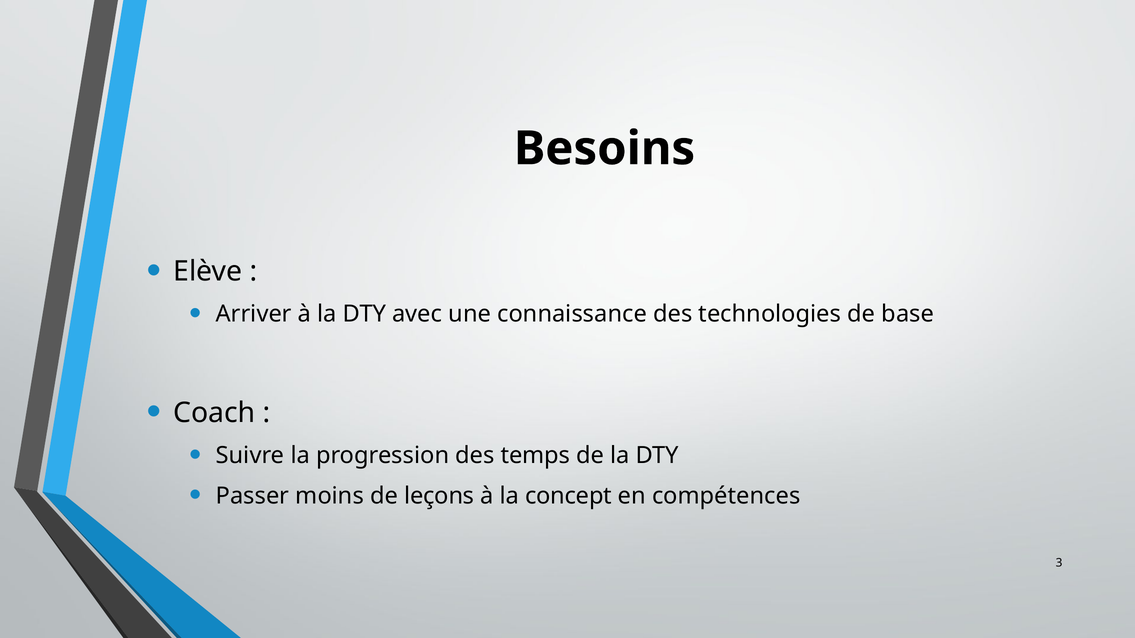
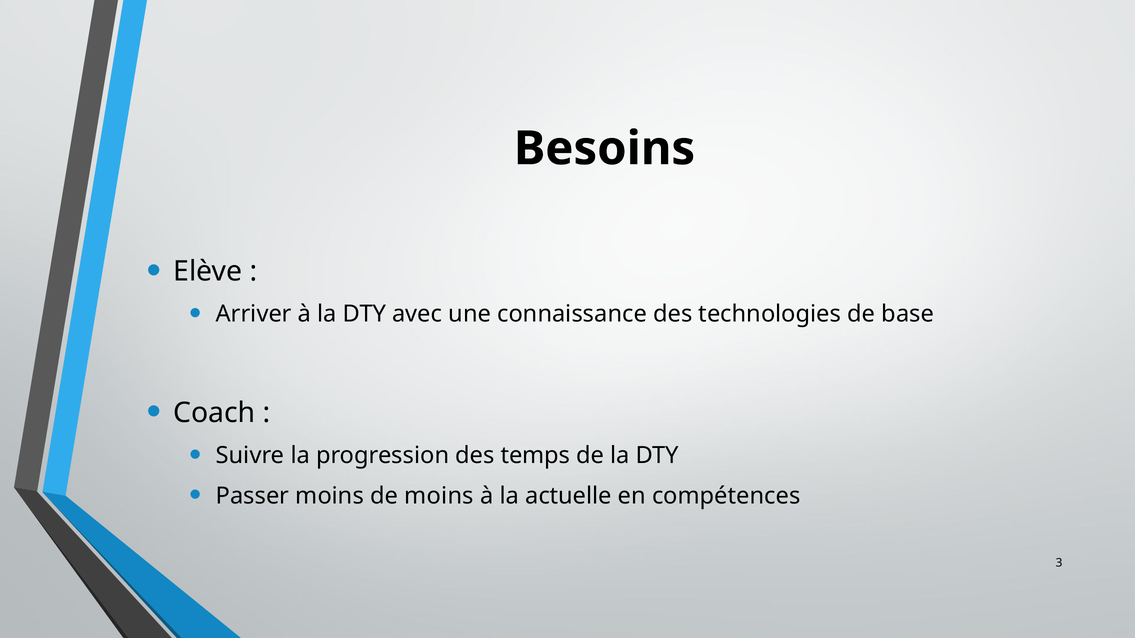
de leçons: leçons -> moins
concept: concept -> actuelle
